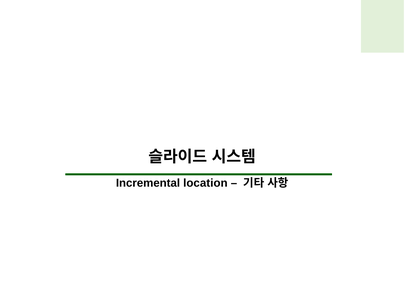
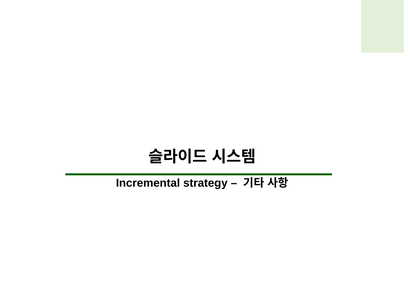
location: location -> strategy
